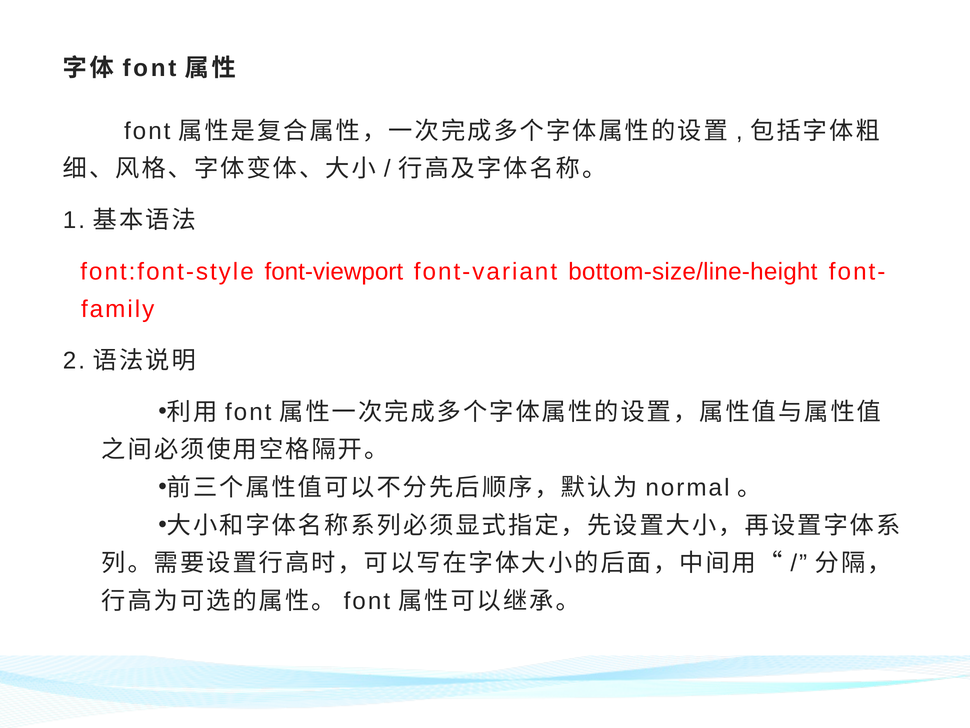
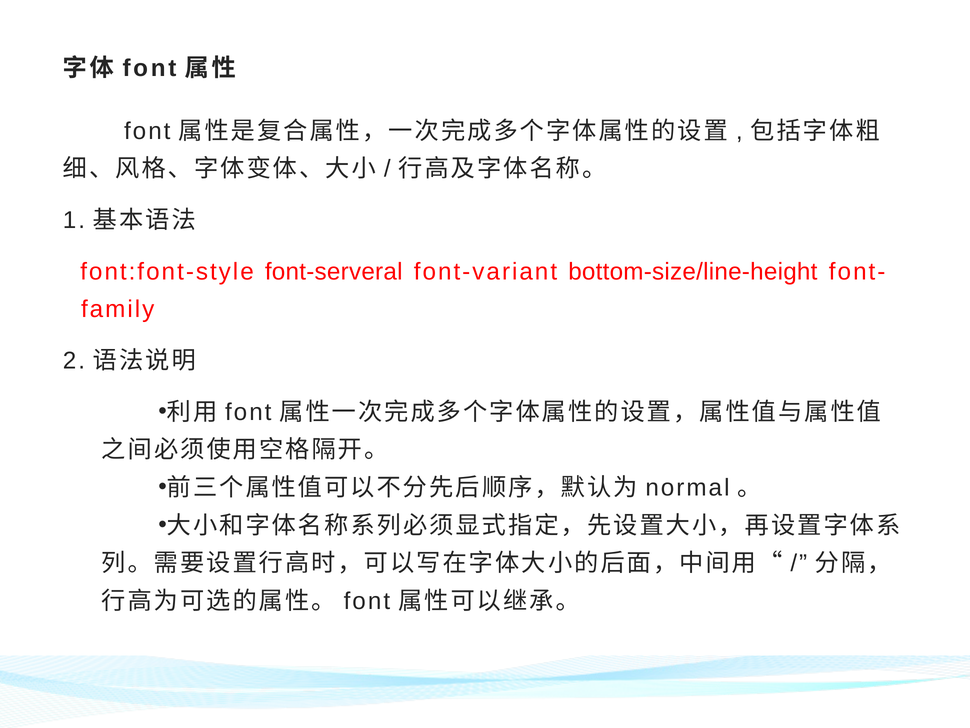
font-viewport: font-viewport -> font-serveral
